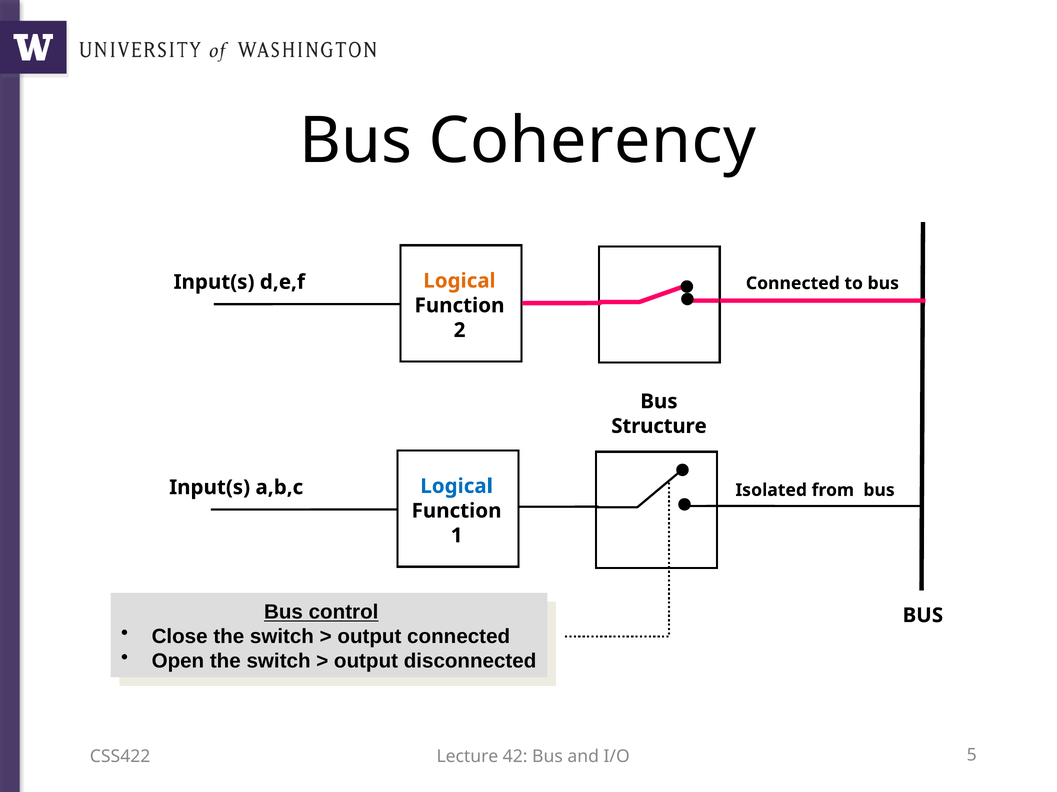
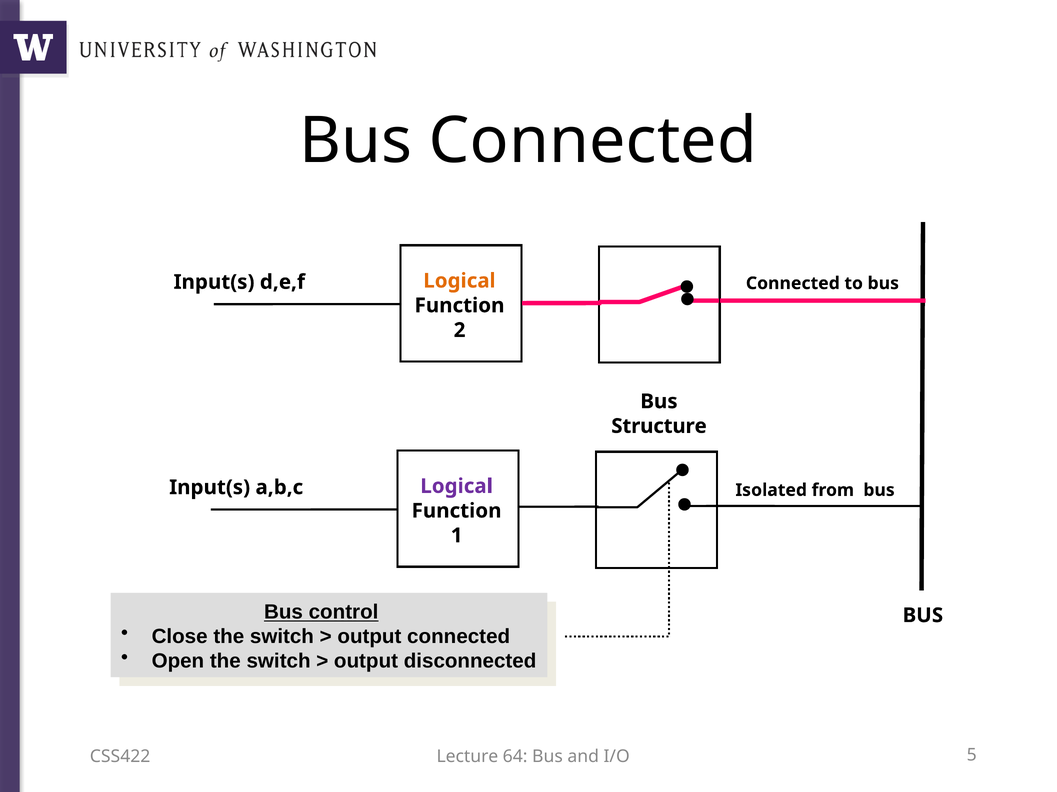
Bus Coherency: Coherency -> Connected
Logical at (457, 487) colour: blue -> purple
42: 42 -> 64
